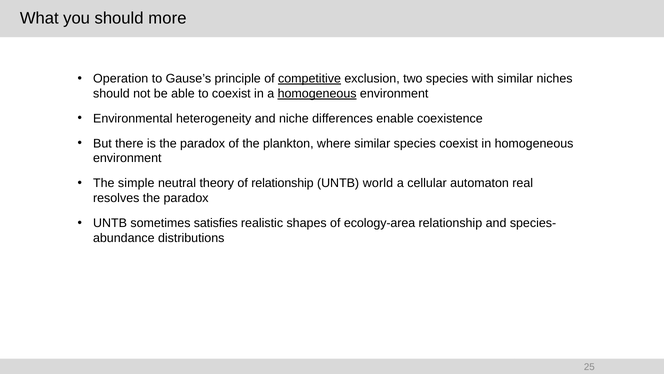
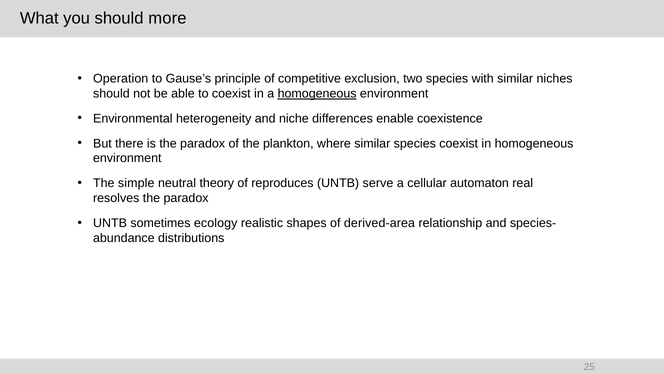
competitive underline: present -> none
of relationship: relationship -> reproduces
world: world -> serve
satisfies: satisfies -> ecology
ecology-area: ecology-area -> derived-area
